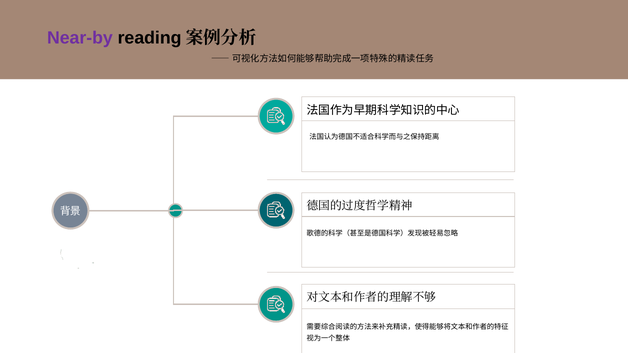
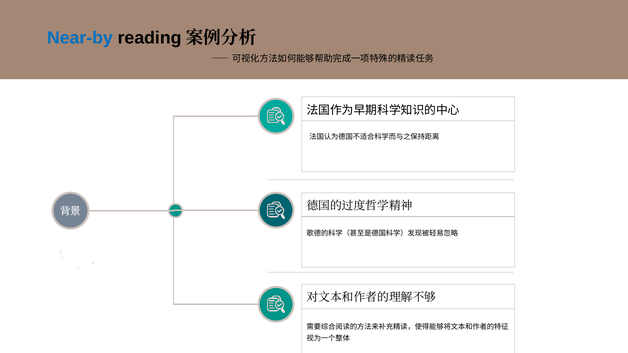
Near-by colour: purple -> blue
